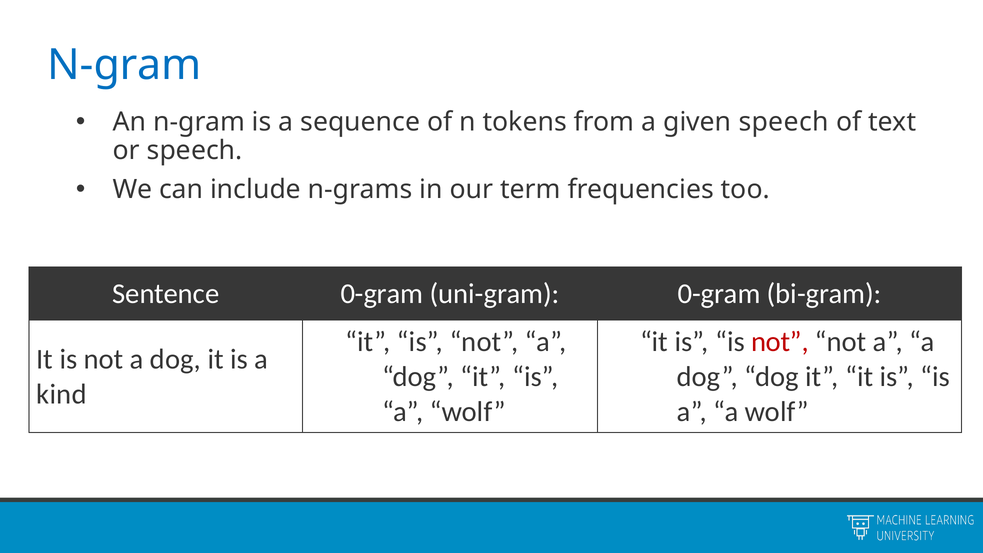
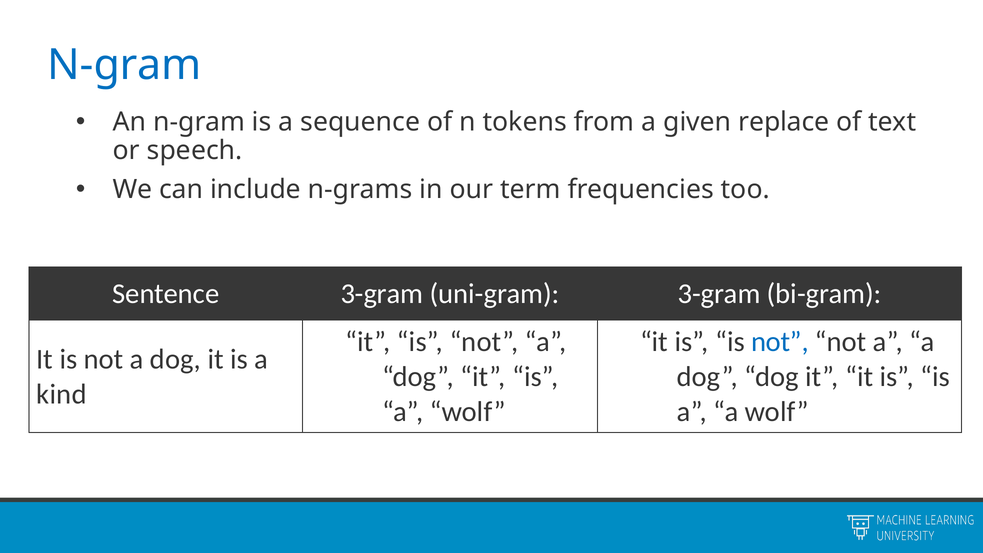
given speech: speech -> replace
Sentence 0-gram: 0-gram -> 3-gram
uni-gram 0-gram: 0-gram -> 3-gram
not at (780, 342) colour: red -> blue
